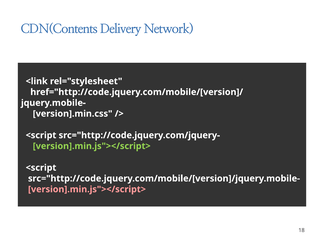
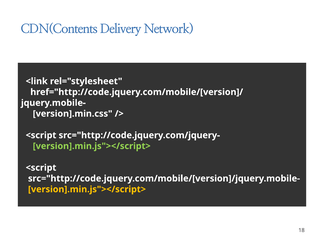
version].min.js"></script> at (87, 189) colour: pink -> yellow
